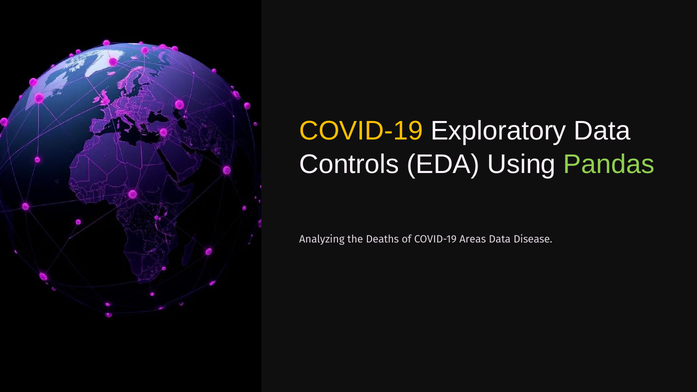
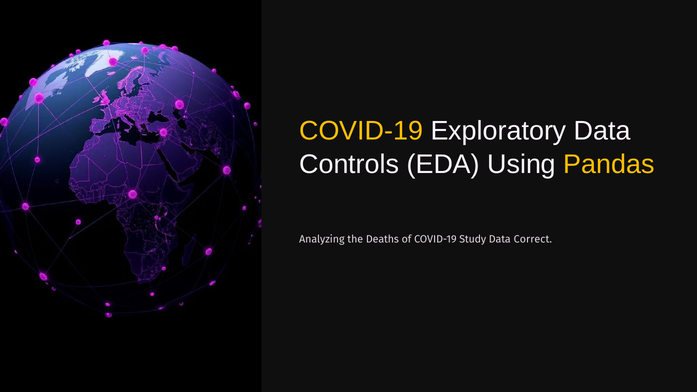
Pandas colour: light green -> yellow
Areas: Areas -> Study
Disease: Disease -> Correct
